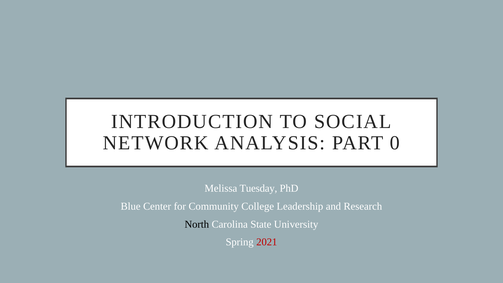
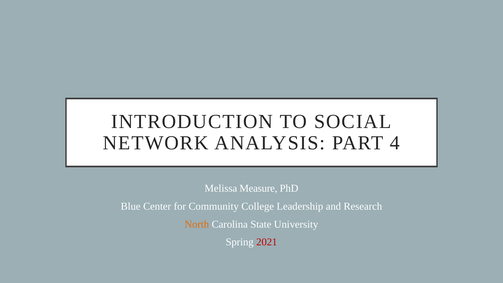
0: 0 -> 4
Tuesday: Tuesday -> Measure
North colour: black -> orange
